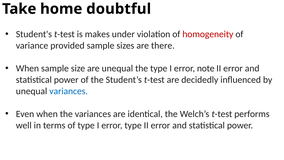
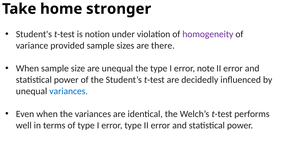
doubtful: doubtful -> stronger
makes: makes -> notion
homogeneity colour: red -> purple
